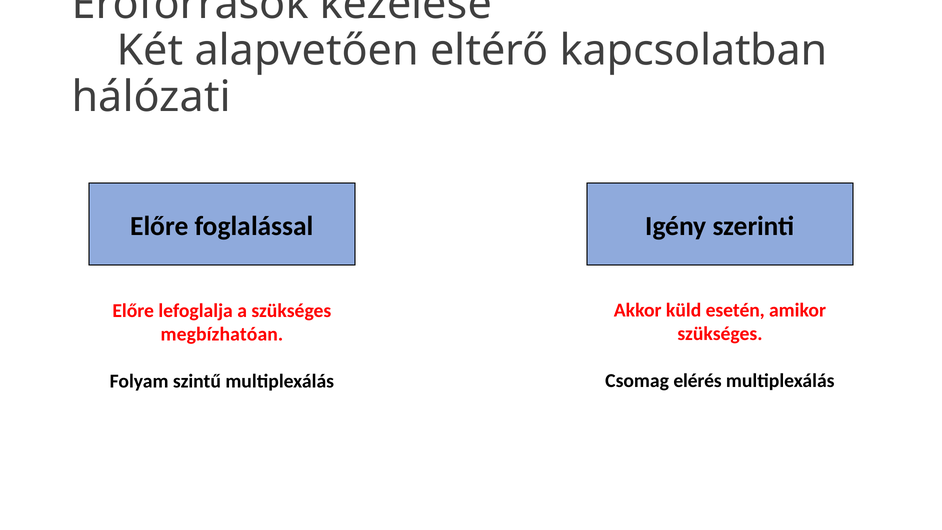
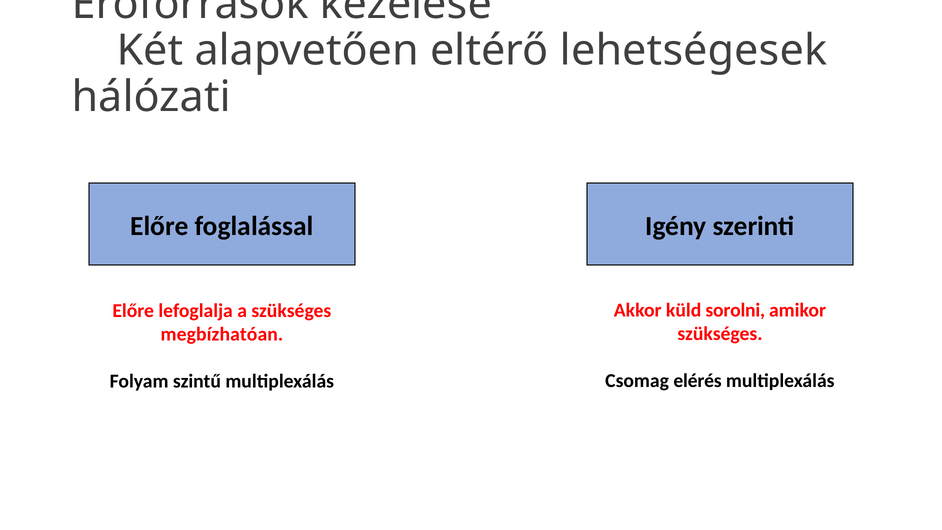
kapcsolatban: kapcsolatban -> lehetségesek
esetén: esetén -> sorolni
